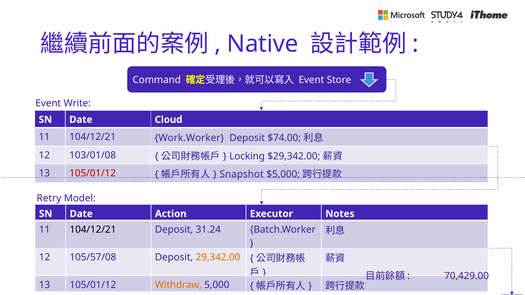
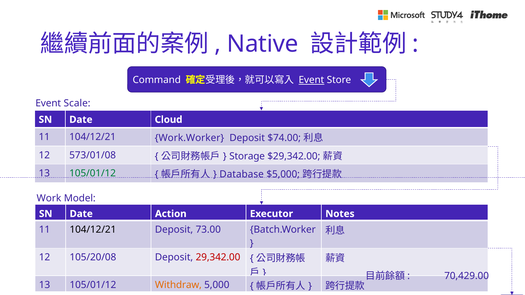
Event at (311, 80) underline: none -> present
Write: Write -> Scale
103/01/08: 103/01/08 -> 573/01/08
Locking: Locking -> Storage
105/01/12 at (93, 174) colour: red -> green
Snapshot: Snapshot -> Database
Retry: Retry -> Work
31.24: 31.24 -> 73.00
105/57/08: 105/57/08 -> 105/20/08
29,342.00 colour: orange -> red
